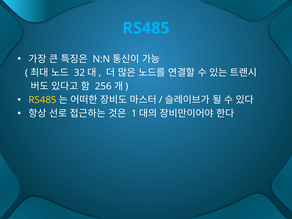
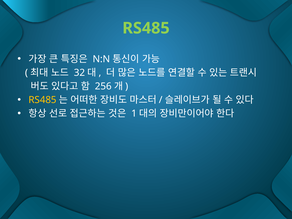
RS485 at (146, 28) colour: light blue -> light green
